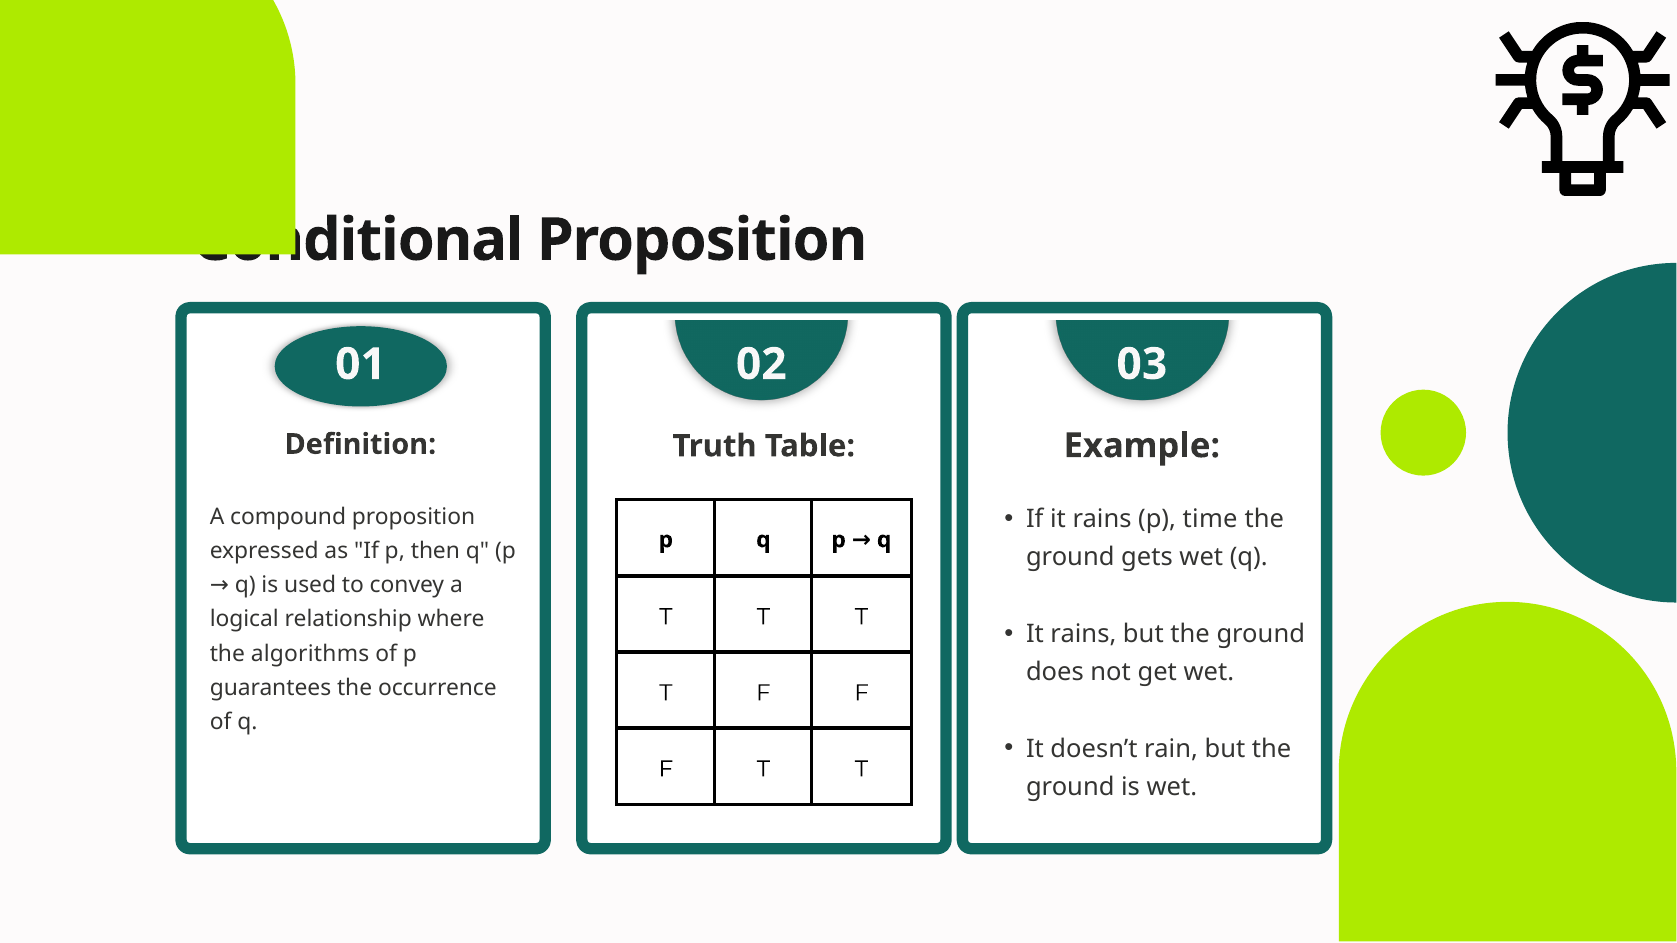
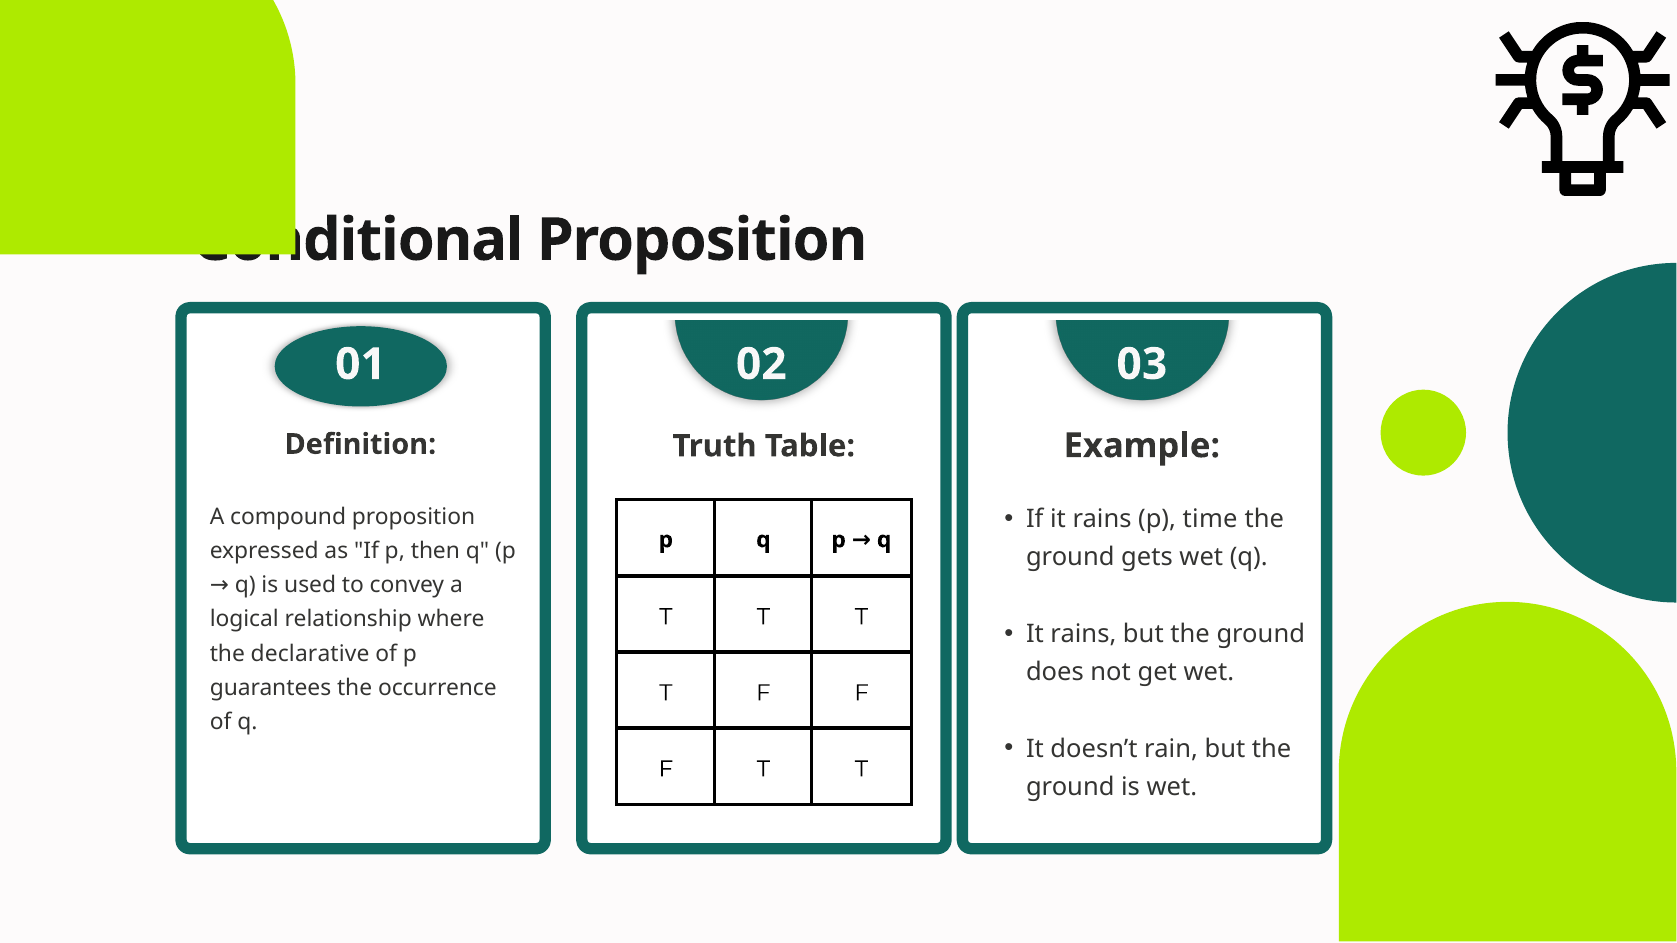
algorithms: algorithms -> declarative
